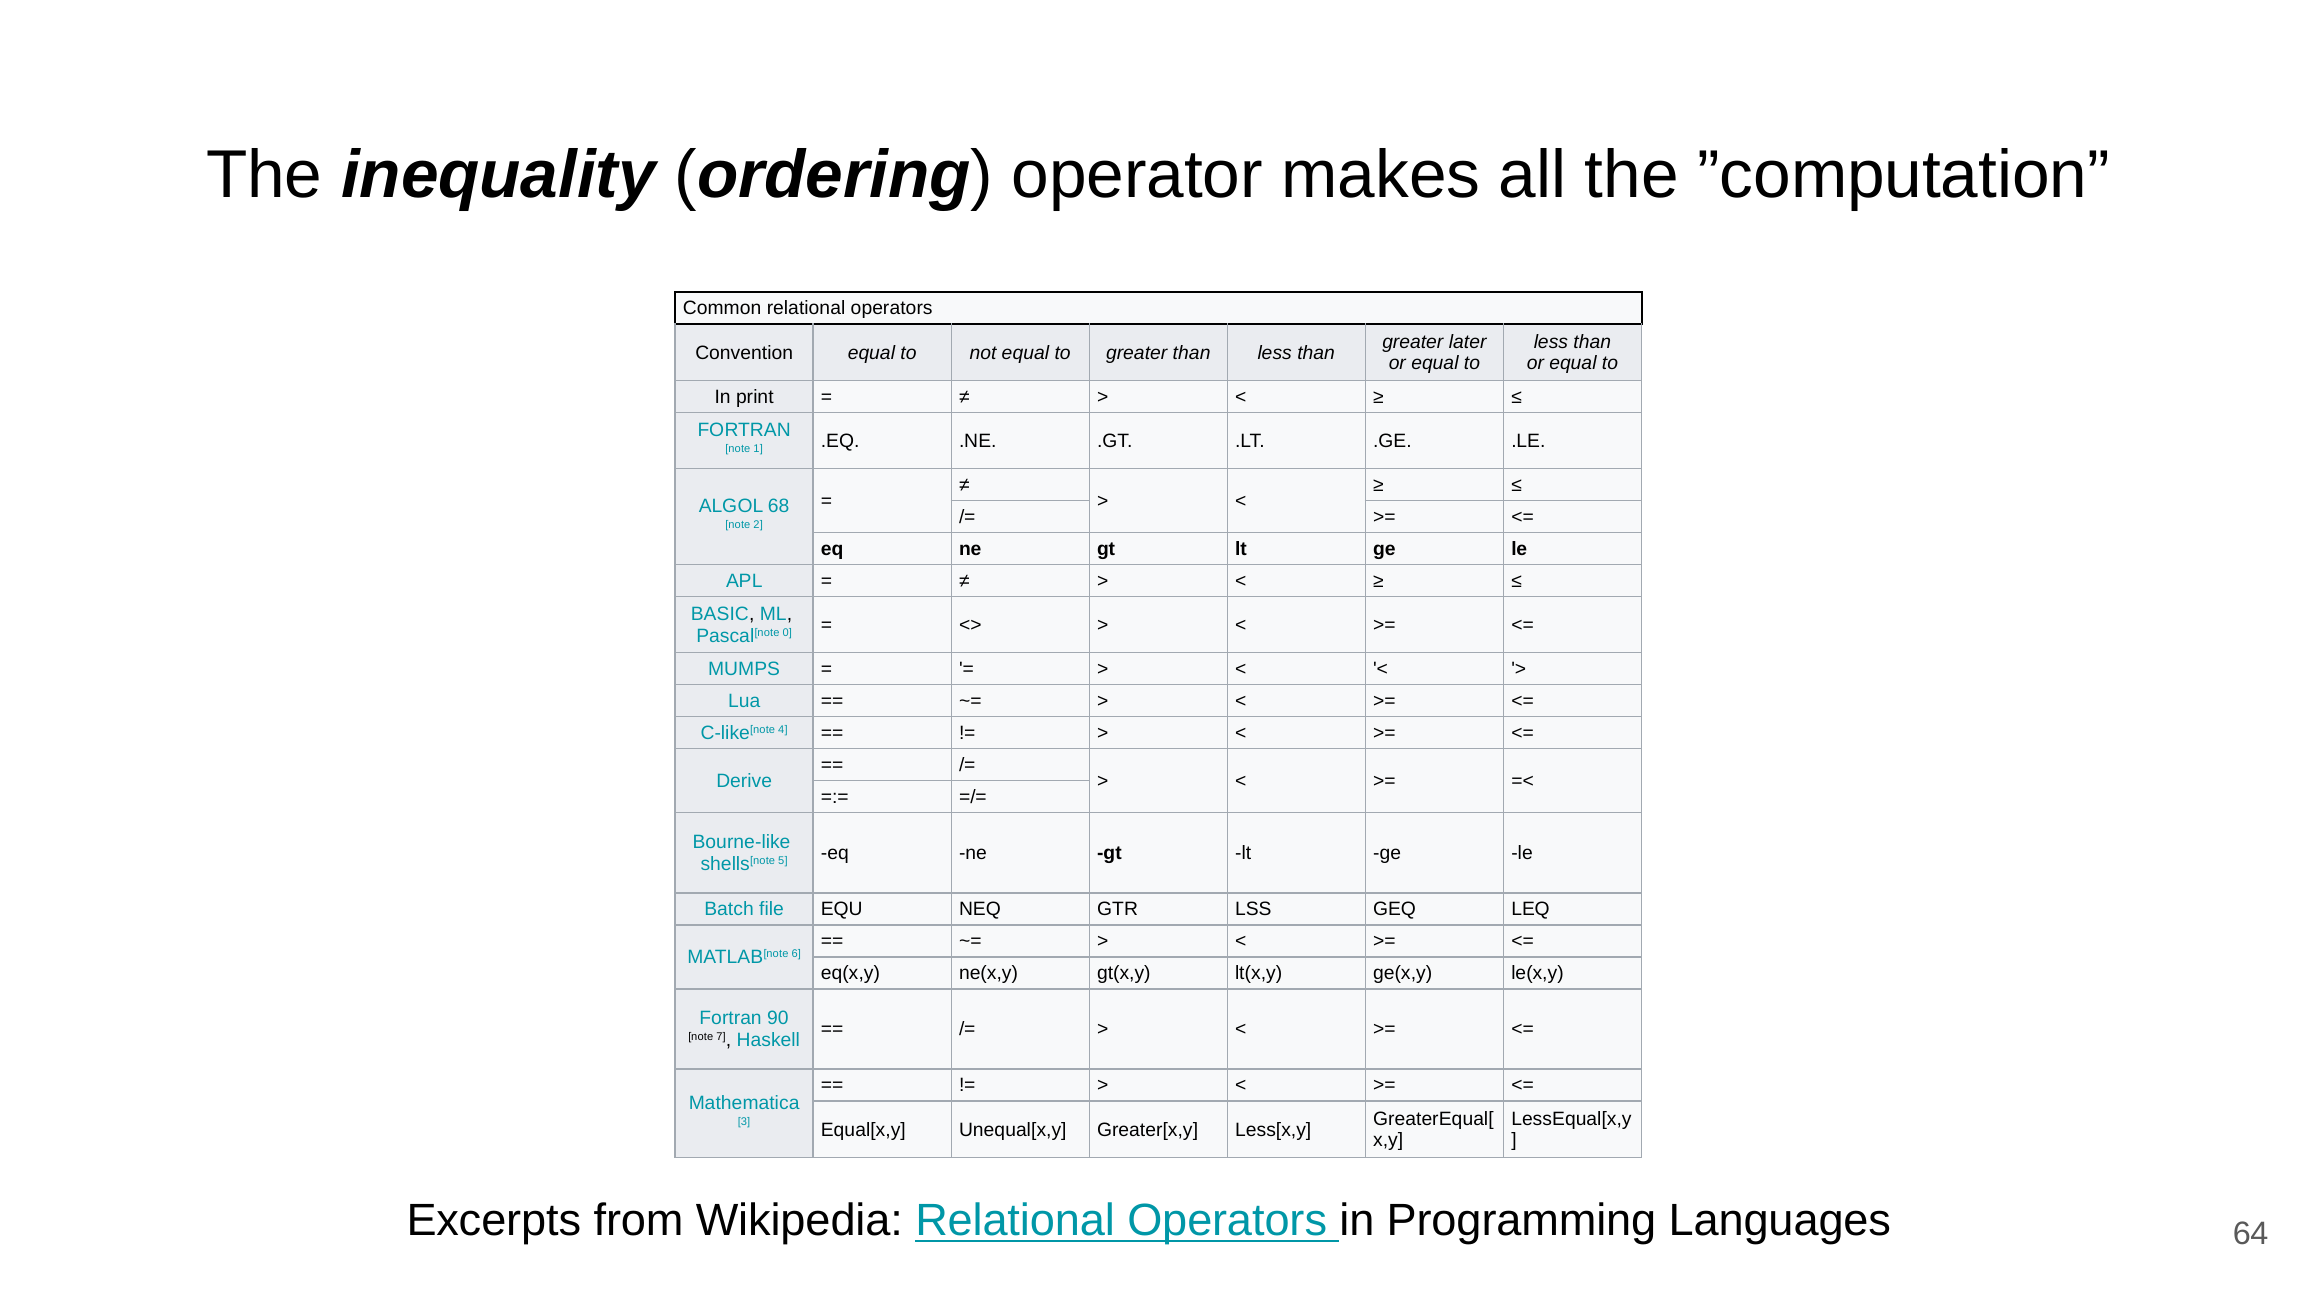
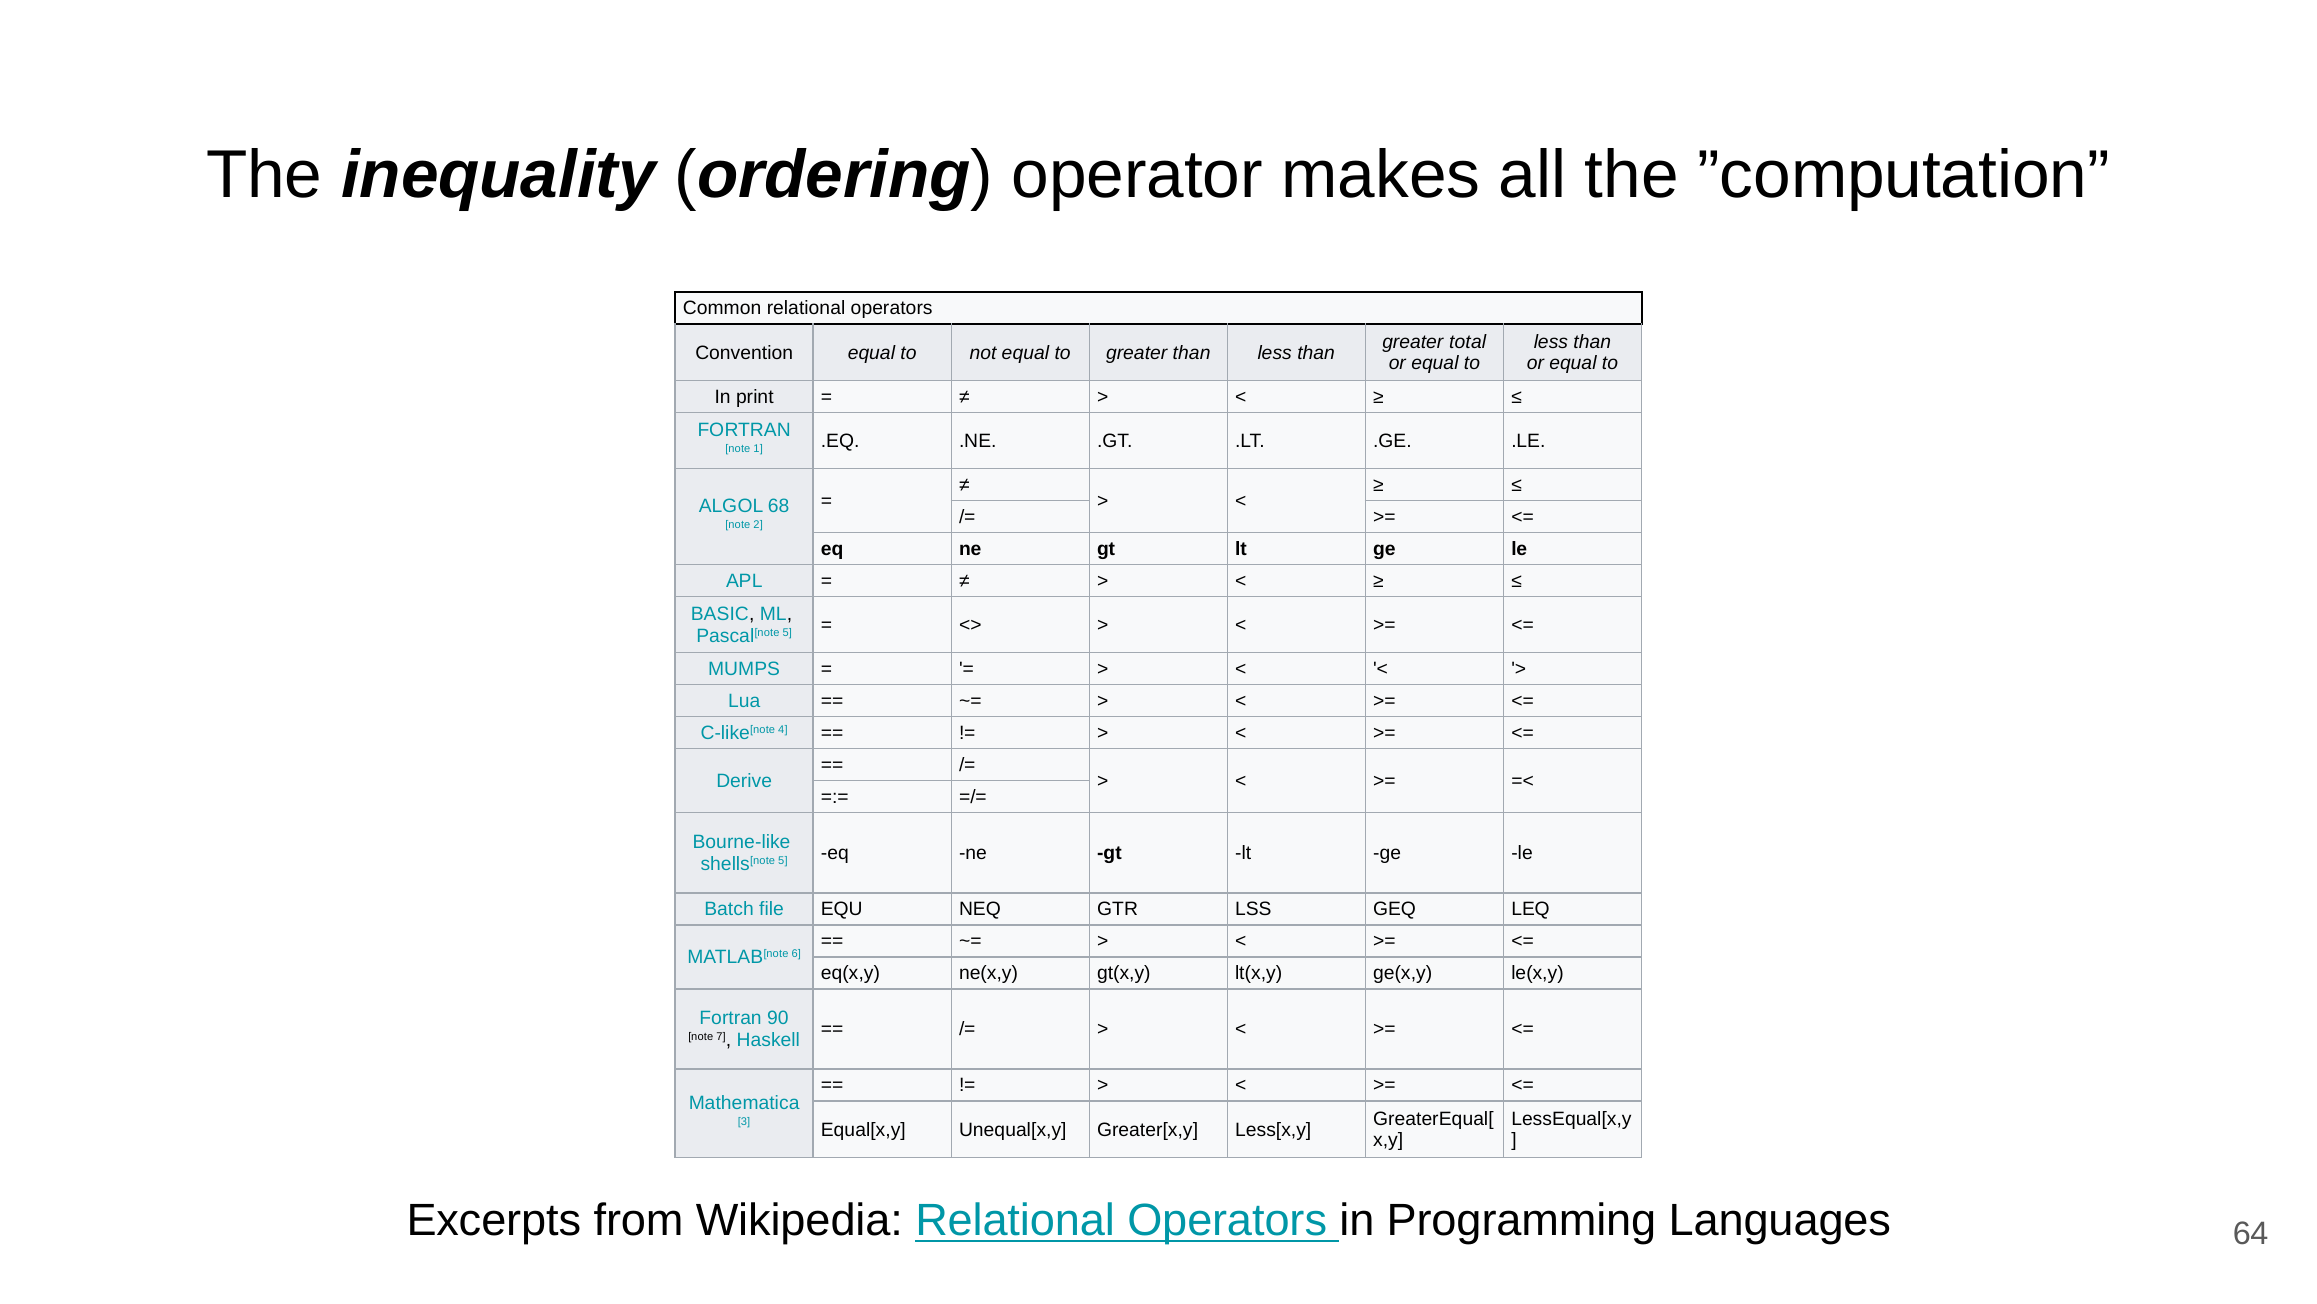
later: later -> total
Pascal[note 0: 0 -> 5
